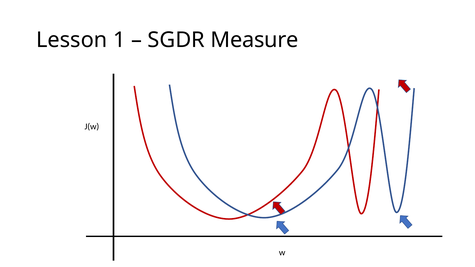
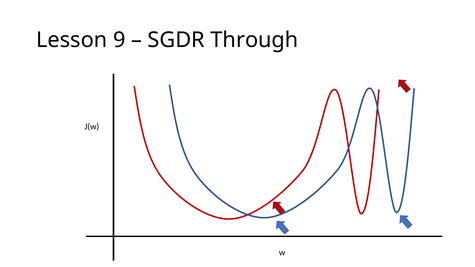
1: 1 -> 9
Measure: Measure -> Through
